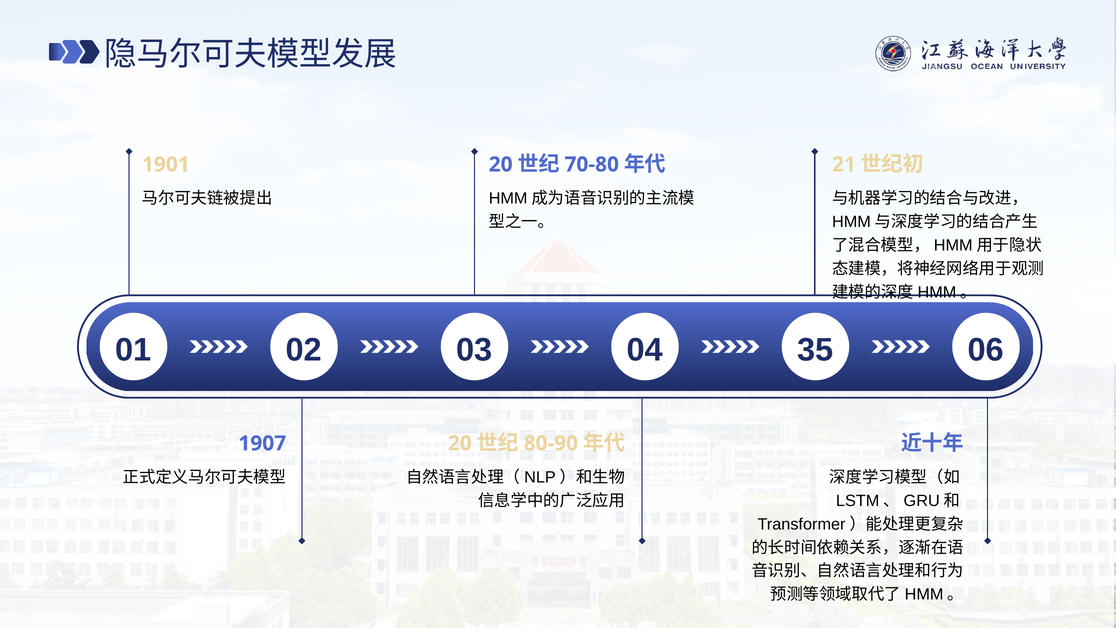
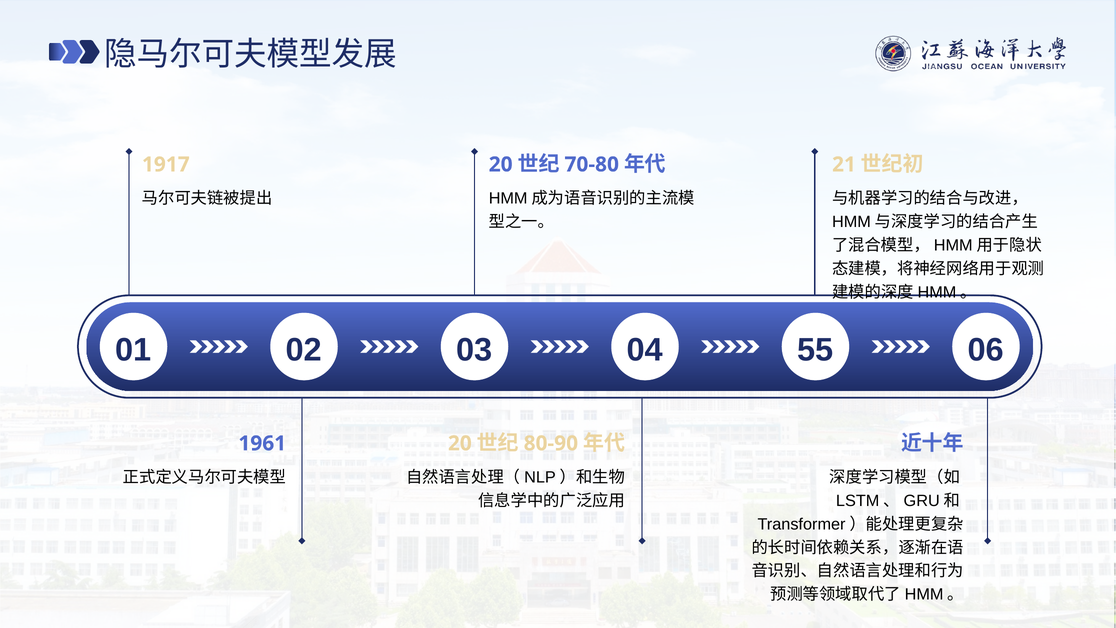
1901: 1901 -> 1917
35: 35 -> 55
1907: 1907 -> 1961
